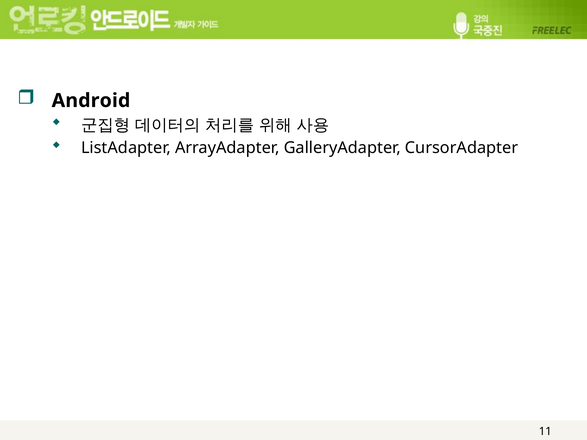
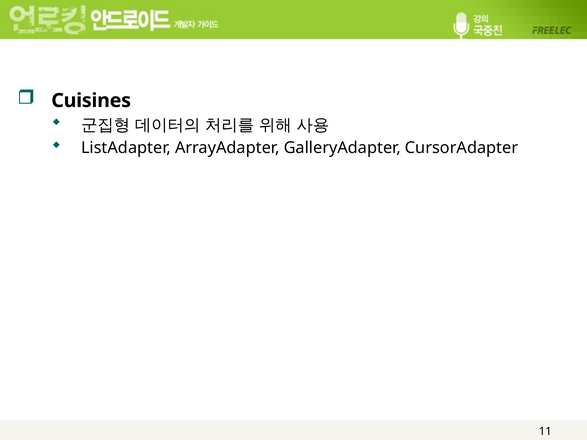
Android: Android -> Cuisines
